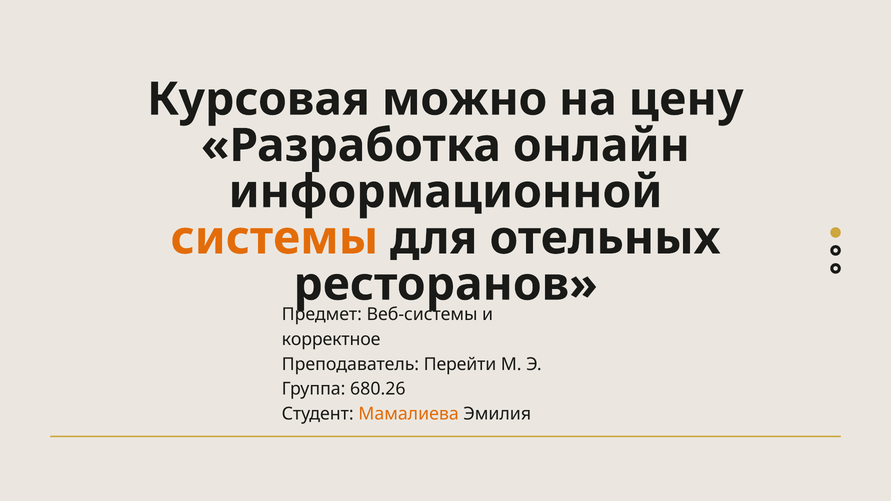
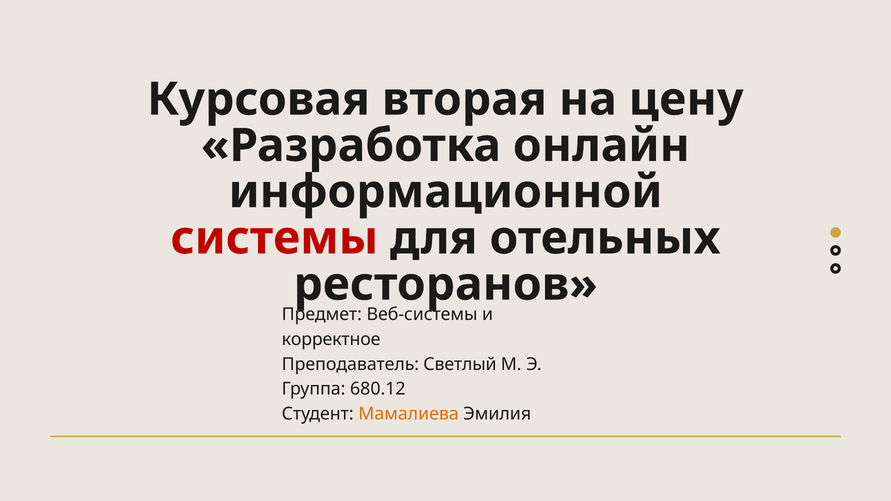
можно: можно -> вторая
системы colour: orange -> red
Перейти: Перейти -> Светлый
680.26: 680.26 -> 680.12
